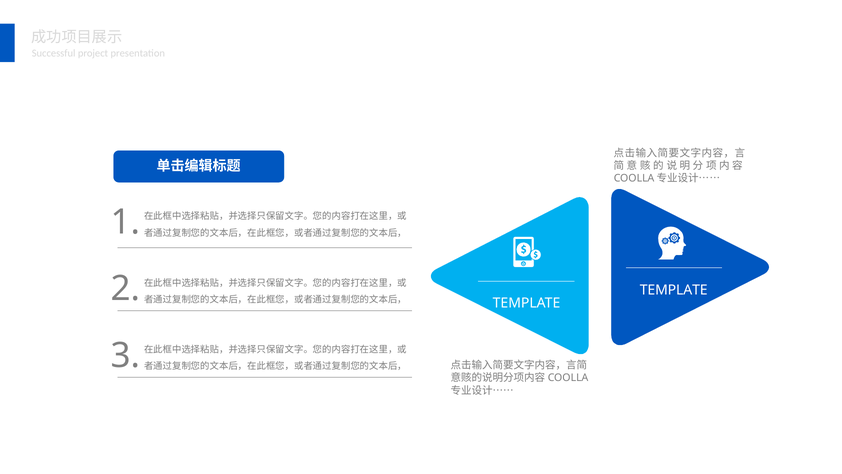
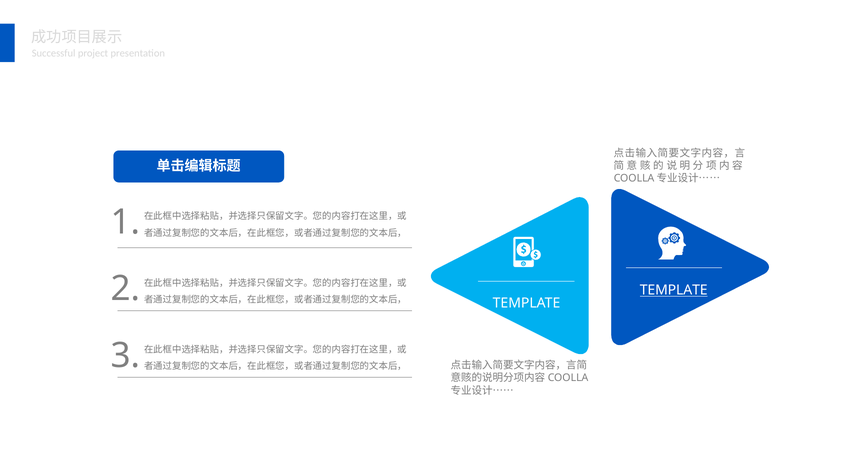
TEMPLATE at (674, 290) underline: none -> present
